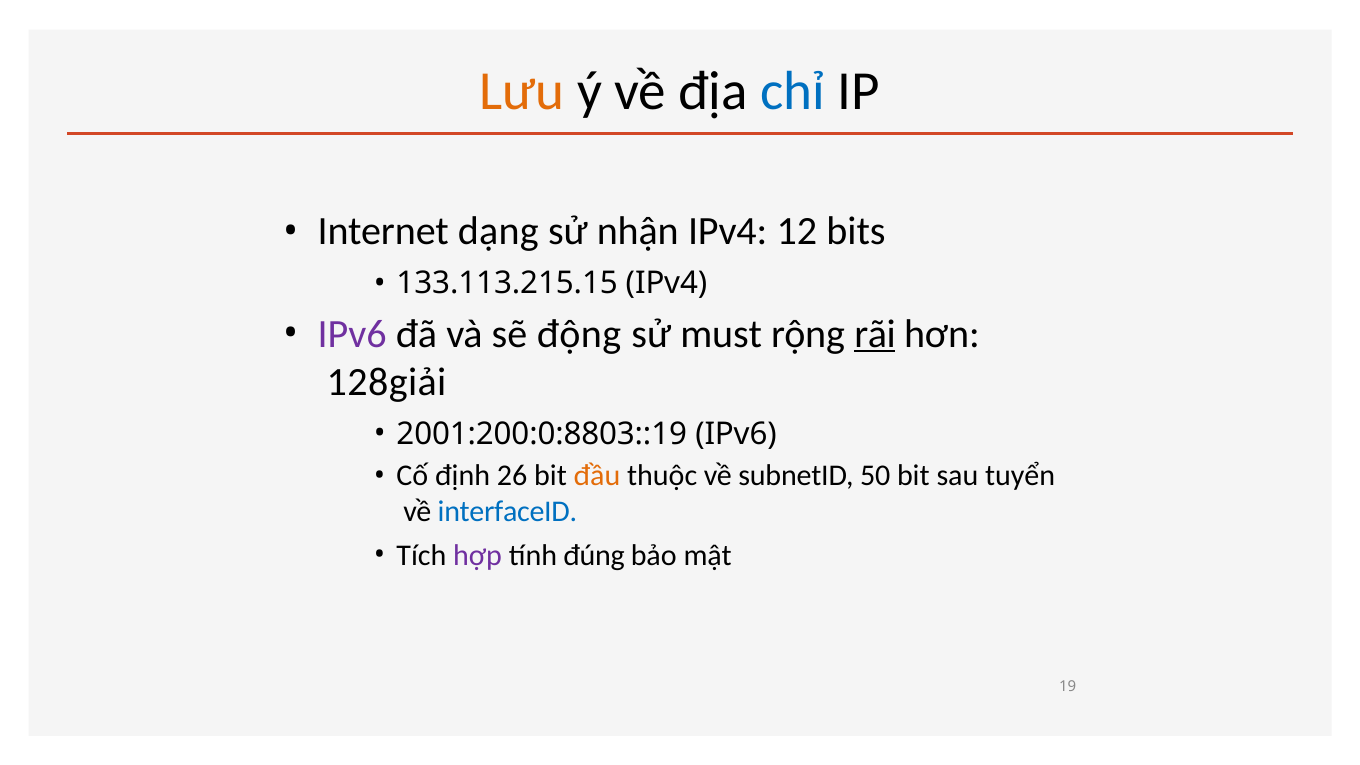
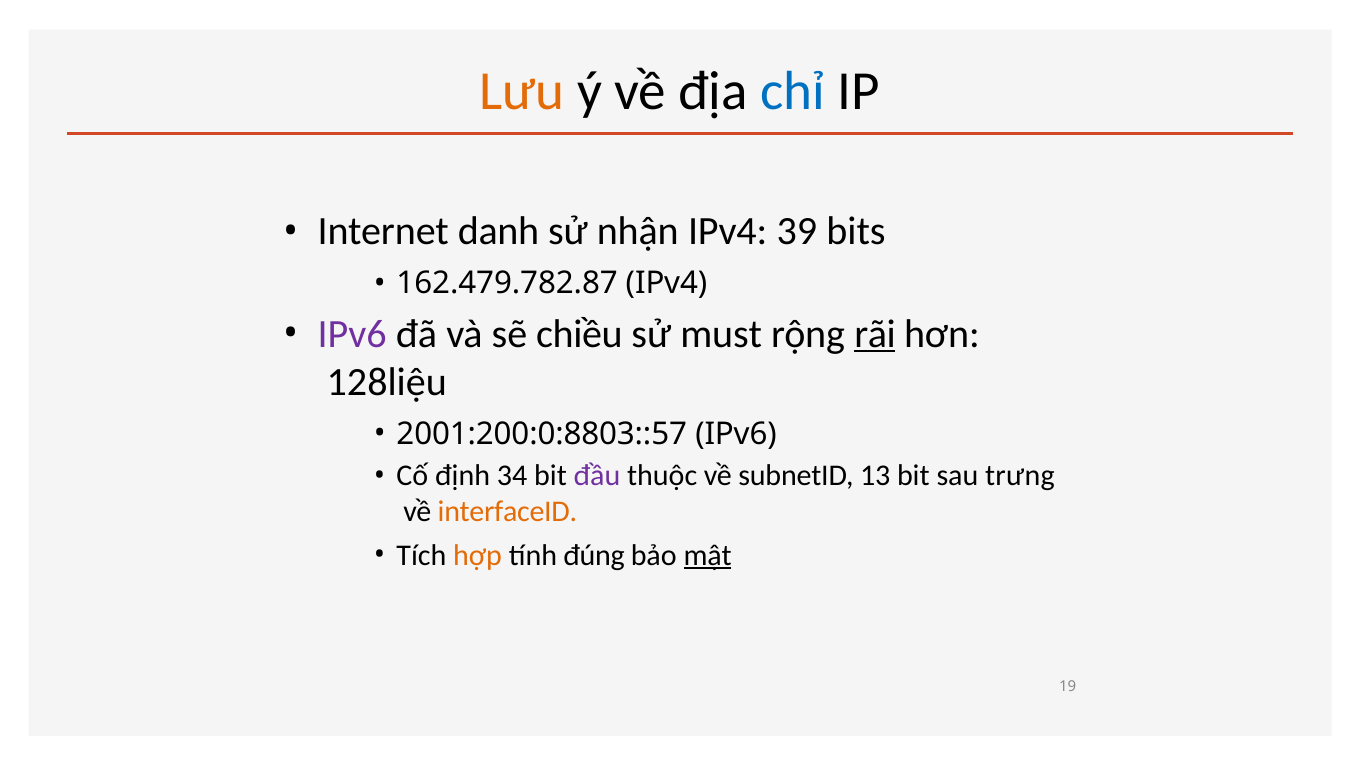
dạng: dạng -> danh
12: 12 -> 39
133.113.215.15: 133.113.215.15 -> 162.479.782.87
động: động -> chiều
128giải: 128giải -> 128liệu
2001:200:0:8803::19: 2001:200:0:8803::19 -> 2001:200:0:8803::57
26: 26 -> 34
đầu colour: orange -> purple
50: 50 -> 13
tuyển: tuyển -> trưng
interfaceID colour: blue -> orange
hợp colour: purple -> orange
mật underline: none -> present
